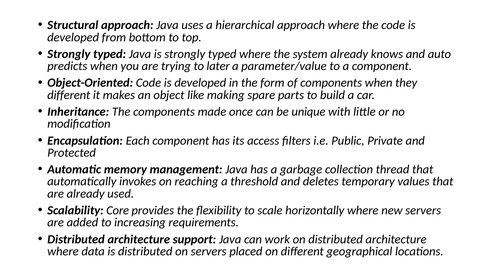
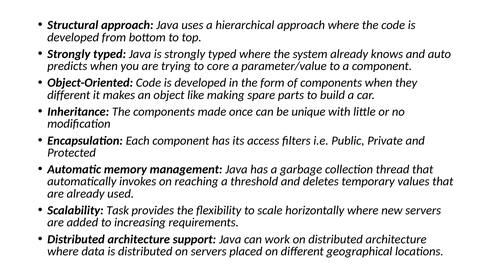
later: later -> core
Core: Core -> Task
